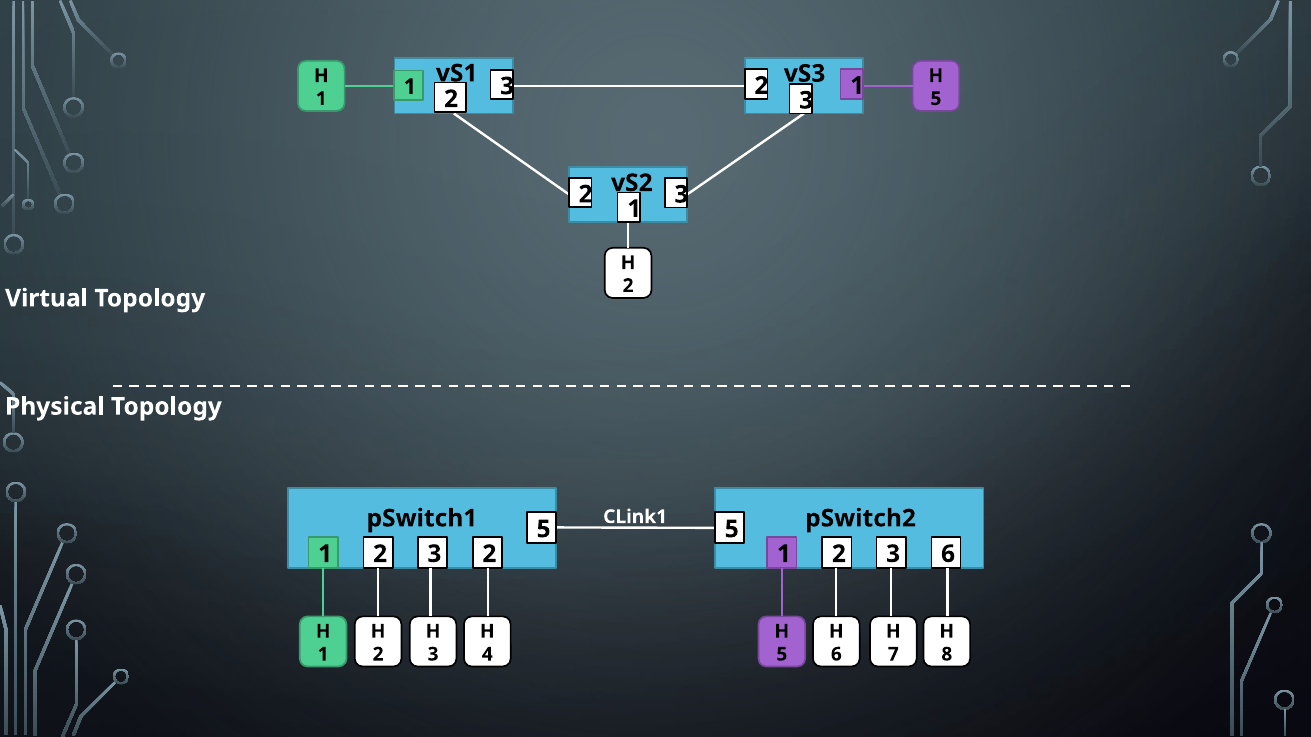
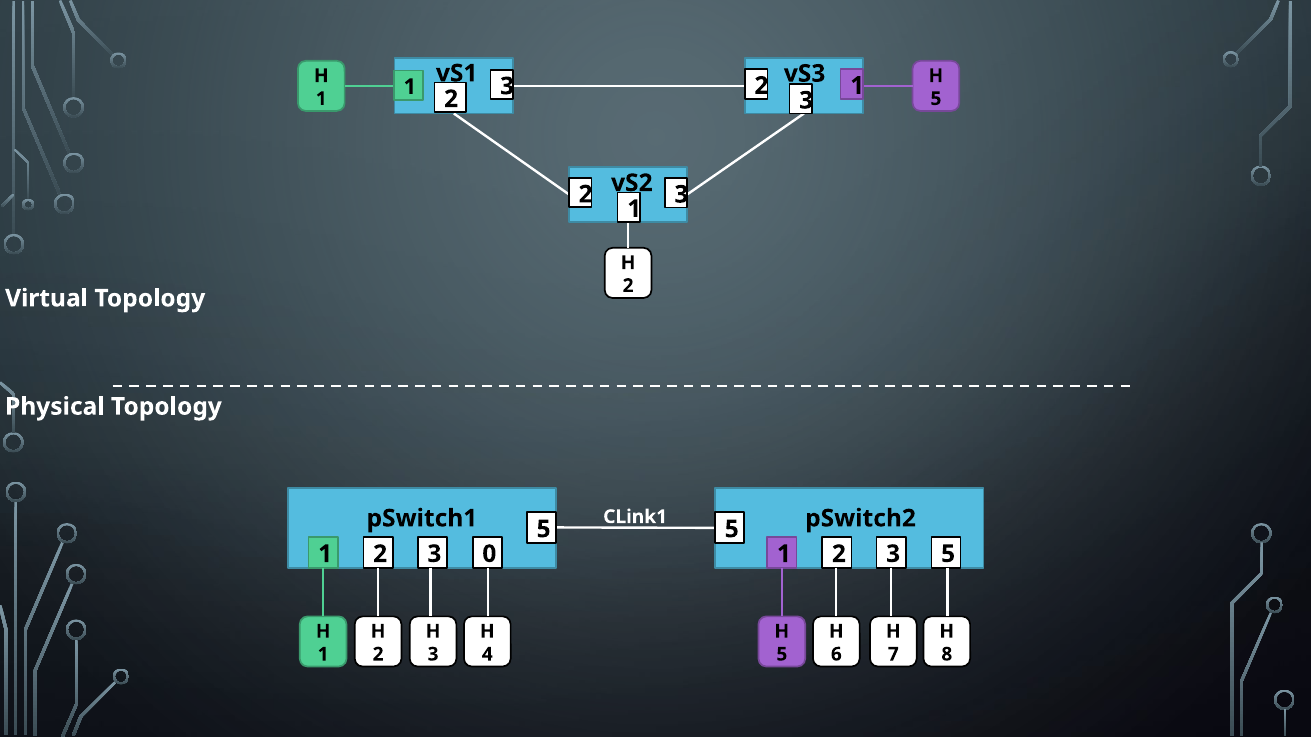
2 at (489, 554): 2 -> 0
3 6: 6 -> 5
